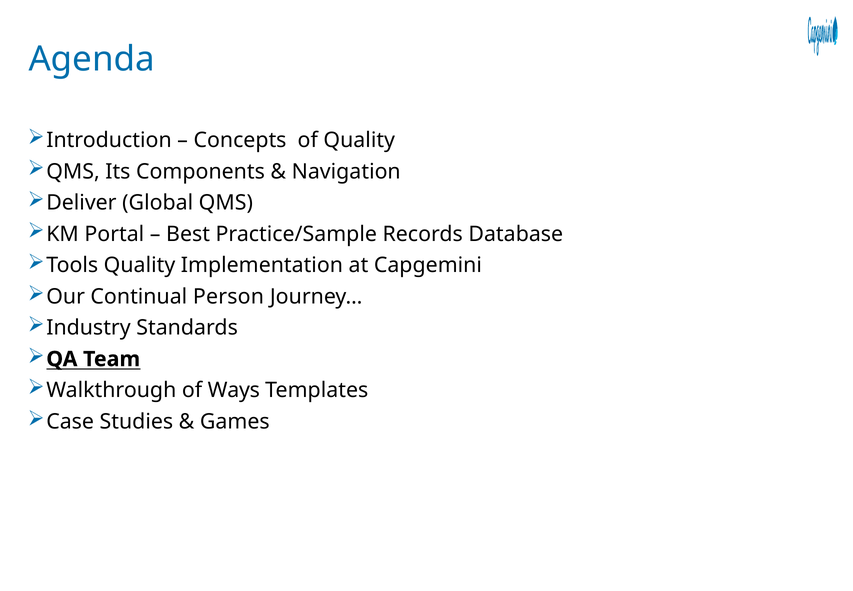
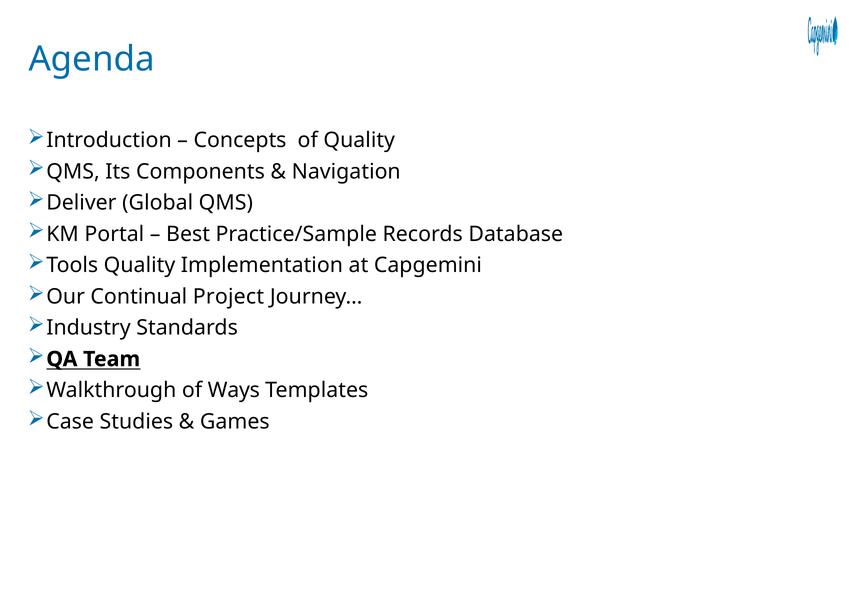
Person: Person -> Project
